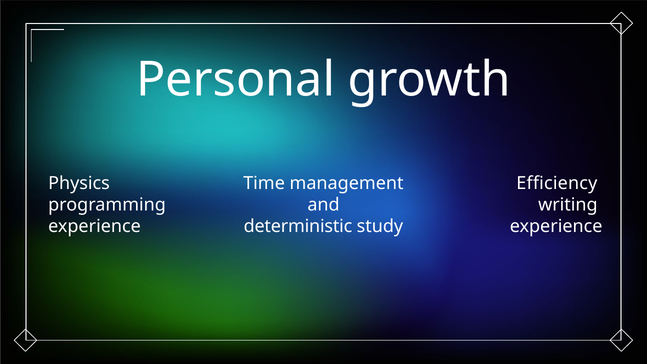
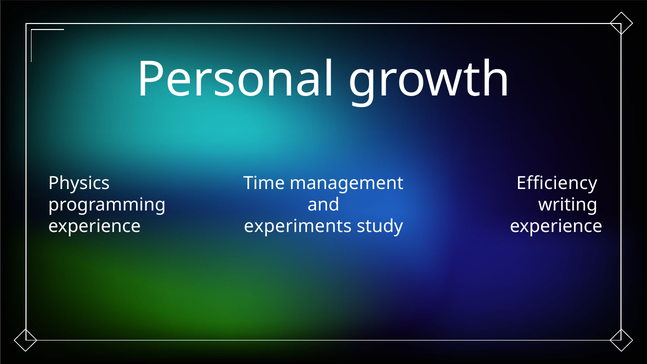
deterministic: deterministic -> experiments
